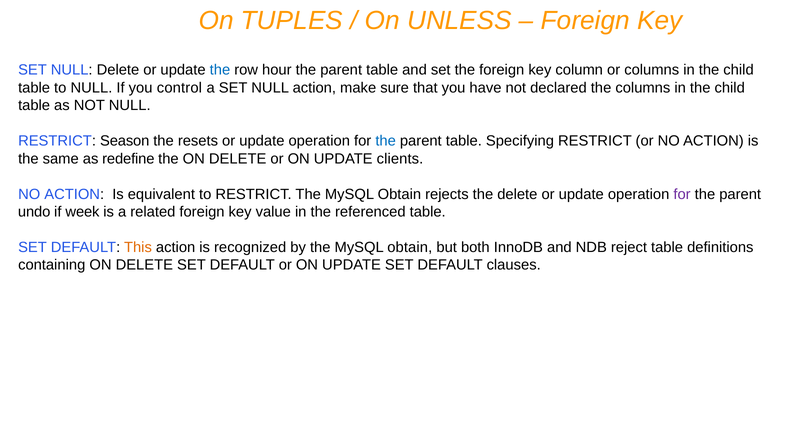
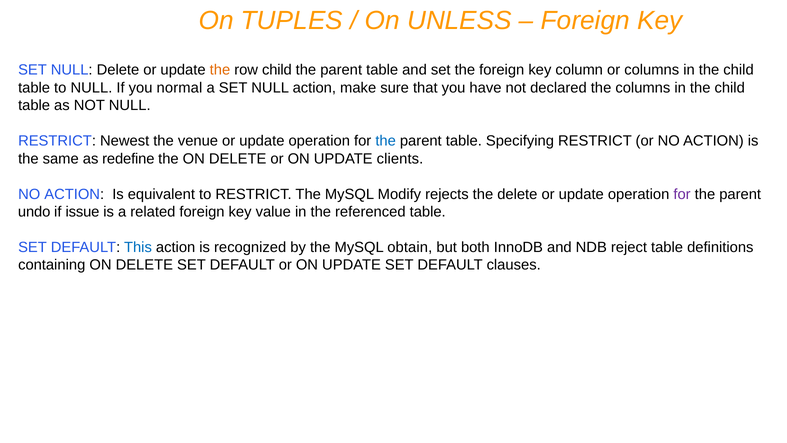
the at (220, 70) colour: blue -> orange
row hour: hour -> child
control: control -> normal
Season: Season -> Newest
resets: resets -> venue
RESTRICT The MySQL Obtain: Obtain -> Modify
week: week -> issue
This colour: orange -> blue
